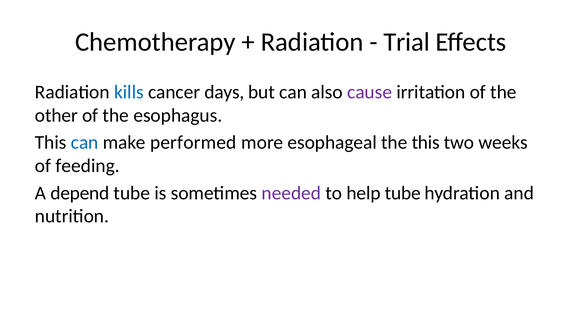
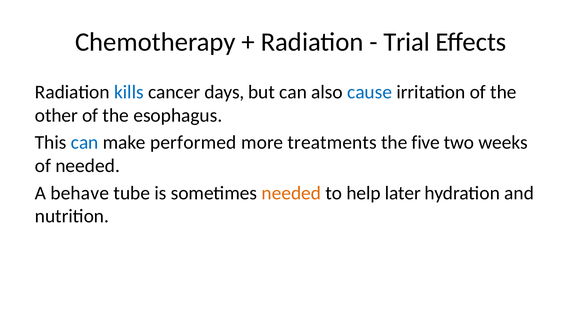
cause colour: purple -> blue
esophageal: esophageal -> treatments
the this: this -> five
of feeding: feeding -> needed
depend: depend -> behave
needed at (291, 193) colour: purple -> orange
help tube: tube -> later
